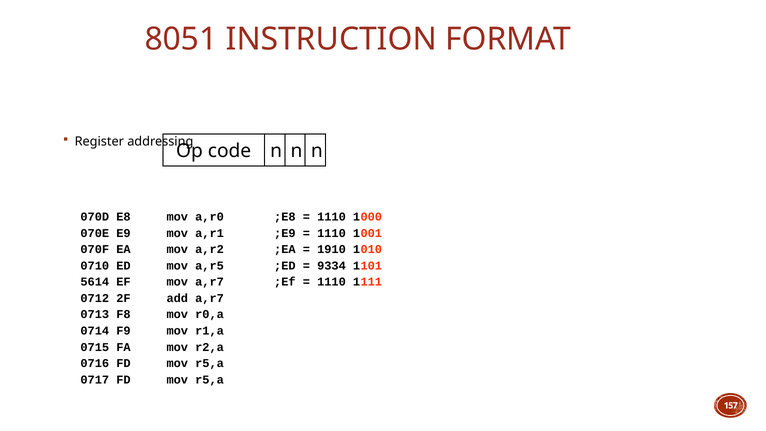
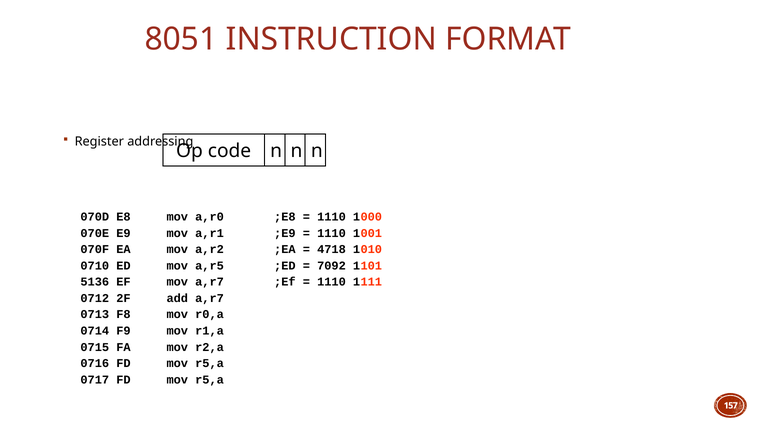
1910: 1910 -> 4718
9334: 9334 -> 7092
5614: 5614 -> 5136
